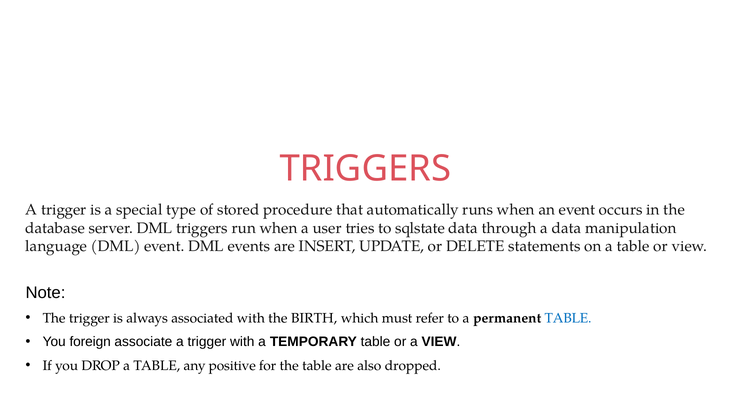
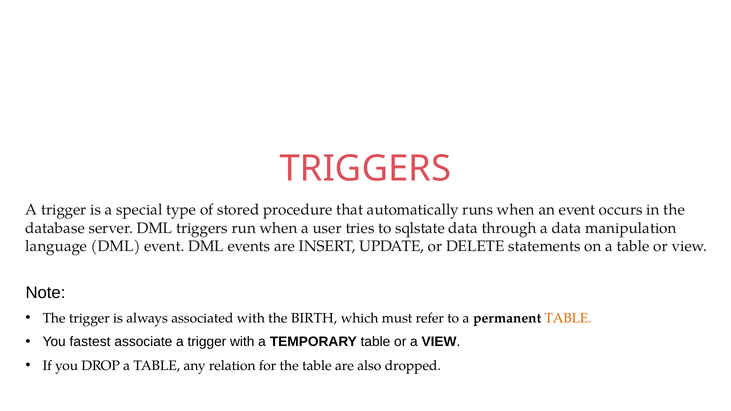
TABLE at (568, 318) colour: blue -> orange
foreign: foreign -> fastest
positive: positive -> relation
